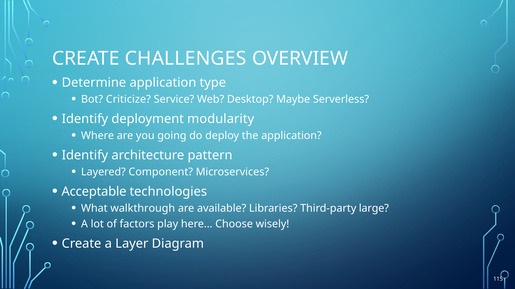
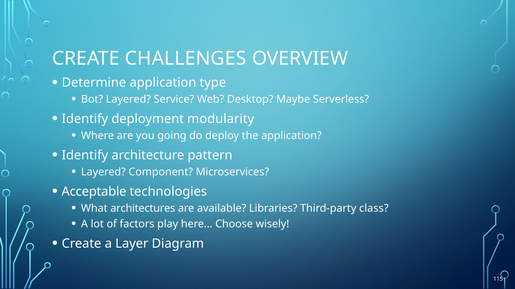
Bot Criticize: Criticize -> Layered
walkthrough: walkthrough -> architectures
large: large -> class
